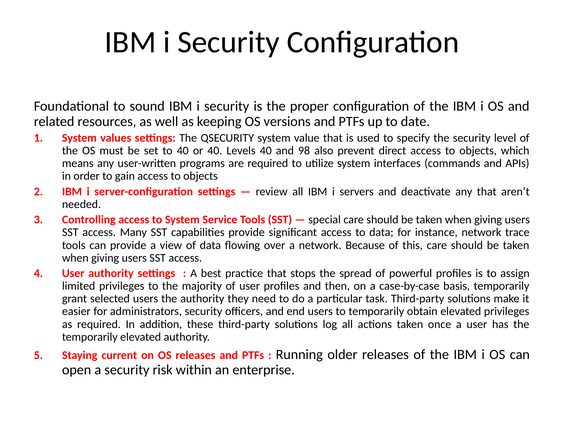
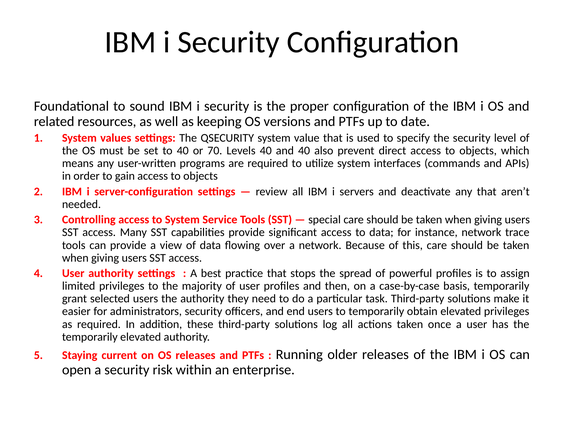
or 40: 40 -> 70
and 98: 98 -> 40
